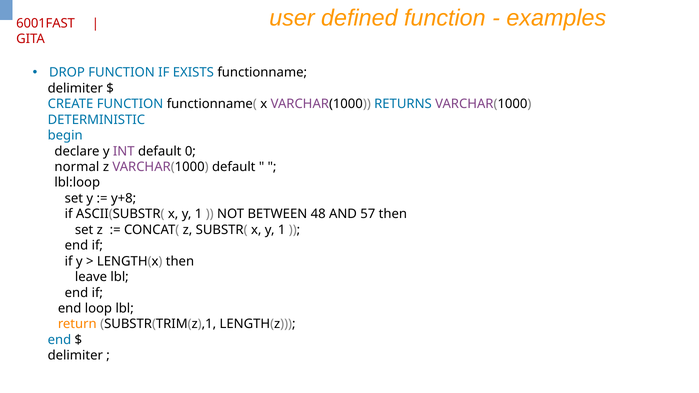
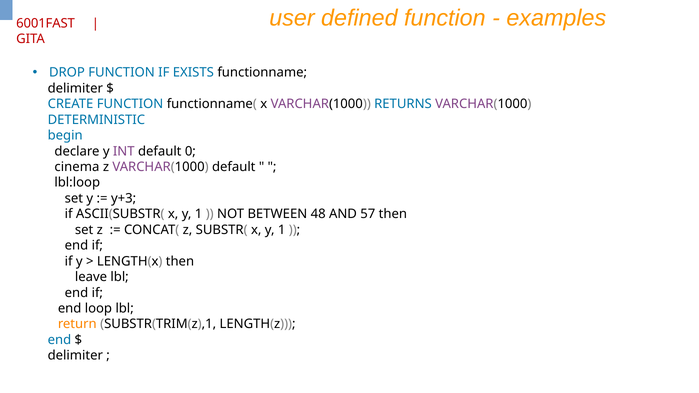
normal: normal -> cinema
y+8: y+8 -> y+3
